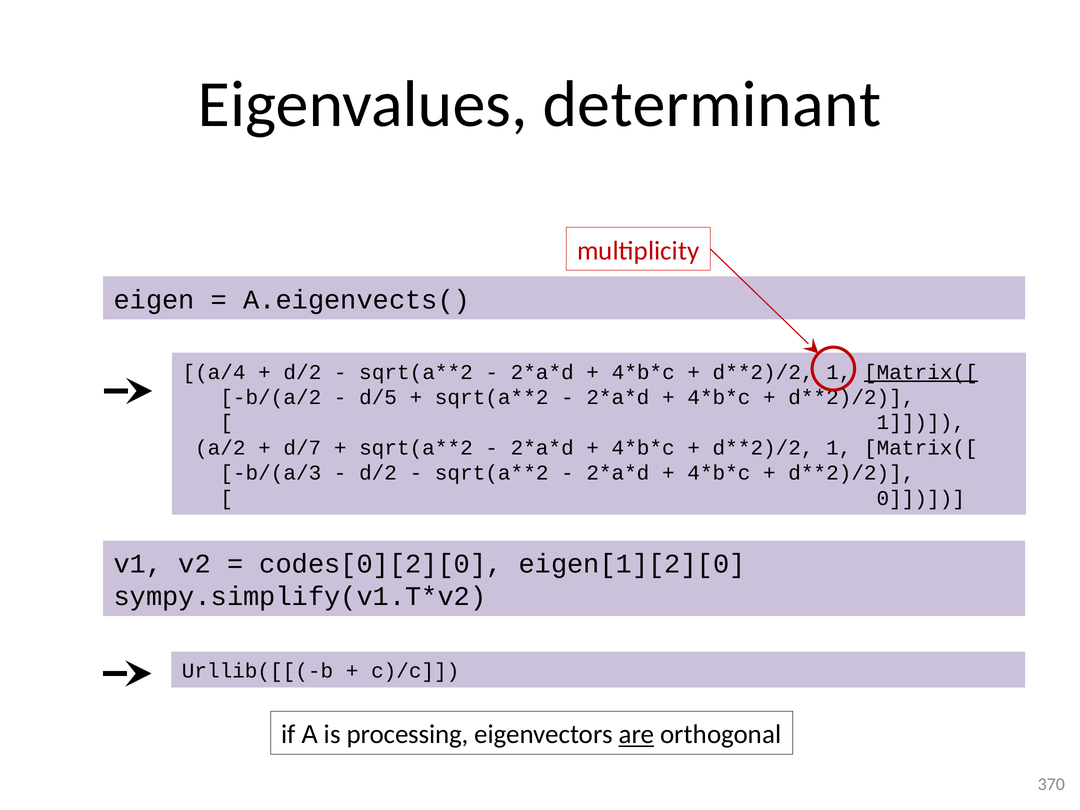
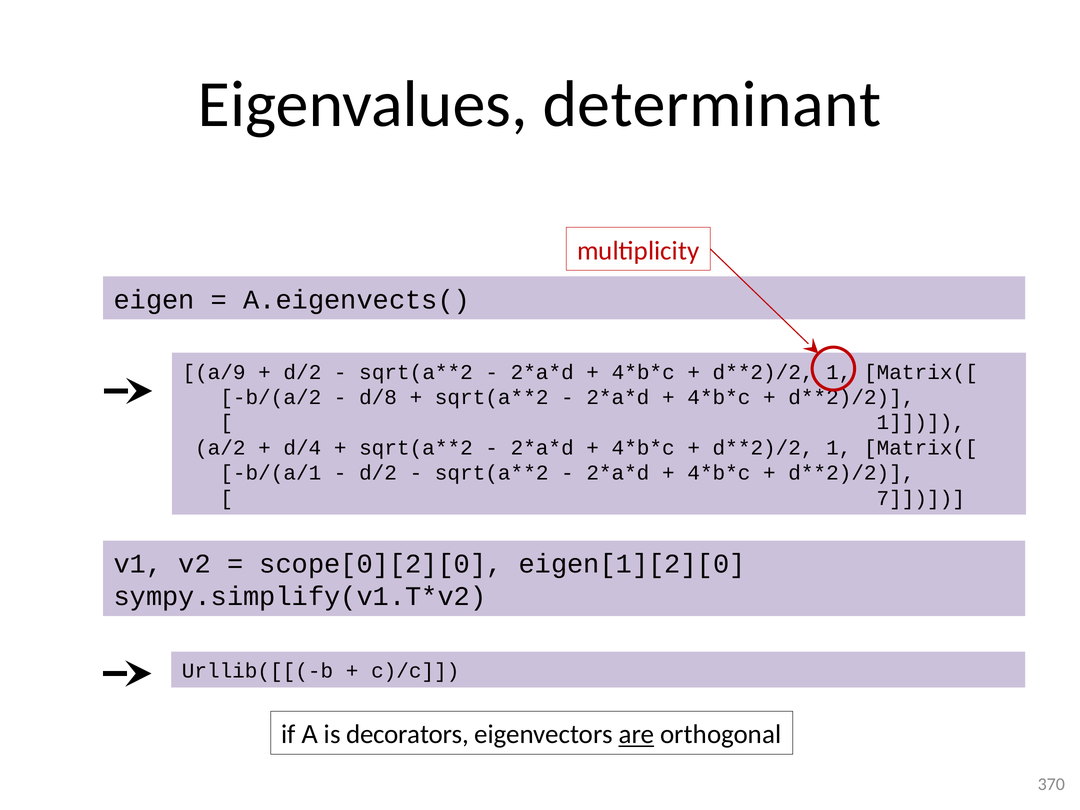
a/4: a/4 -> a/9
Matrix([ at (921, 372) underline: present -> none
d/5: d/5 -> d/8
d/7: d/7 -> d/4
b/(a/3: b/(a/3 -> b/(a/1
0: 0 -> 7
codes[0][2][0: codes[0][2][0 -> scope[0][2][0
processing: processing -> decorators
